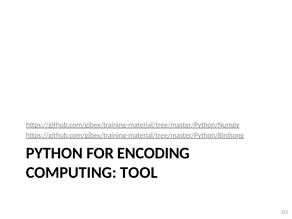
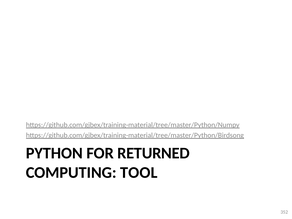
ENCODING: ENCODING -> RETURNED
